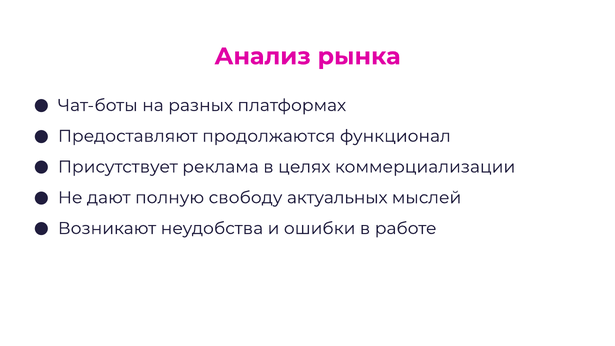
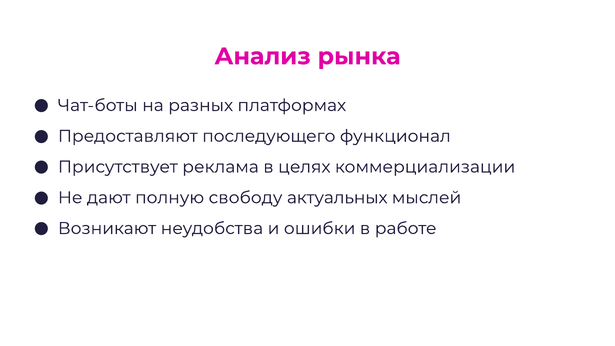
продолжаются: продолжаются -> последующего
